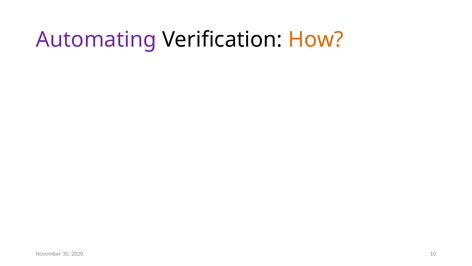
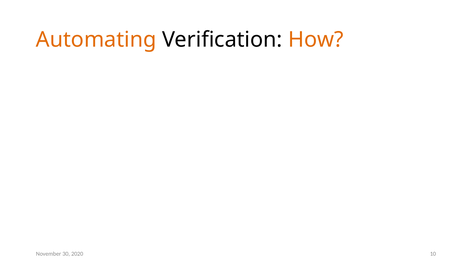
Automating colour: purple -> orange
